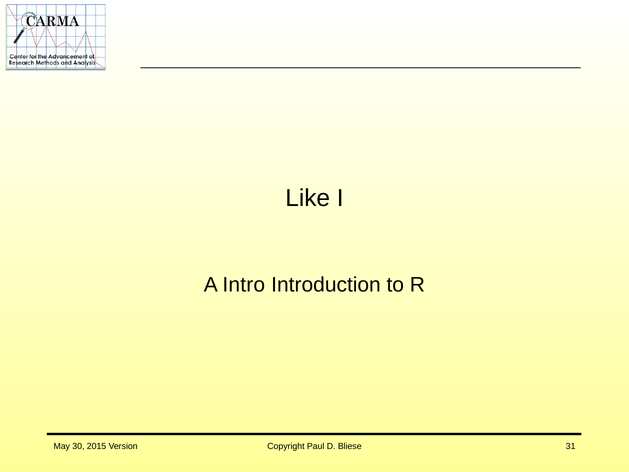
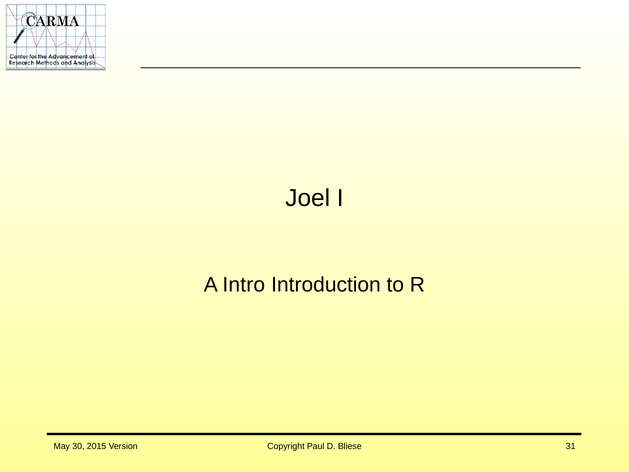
Like: Like -> Joel
